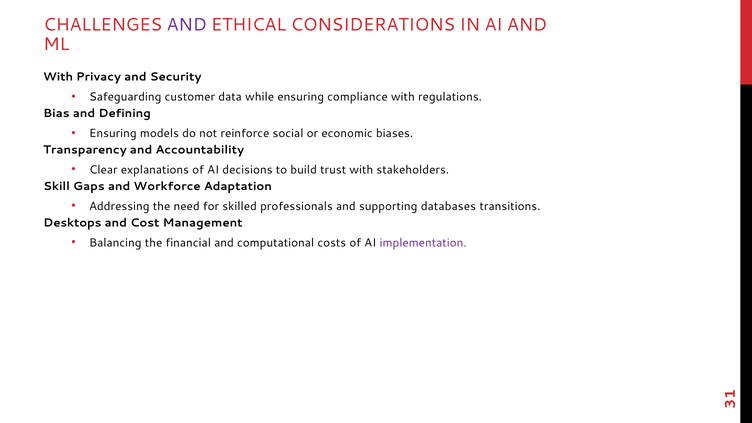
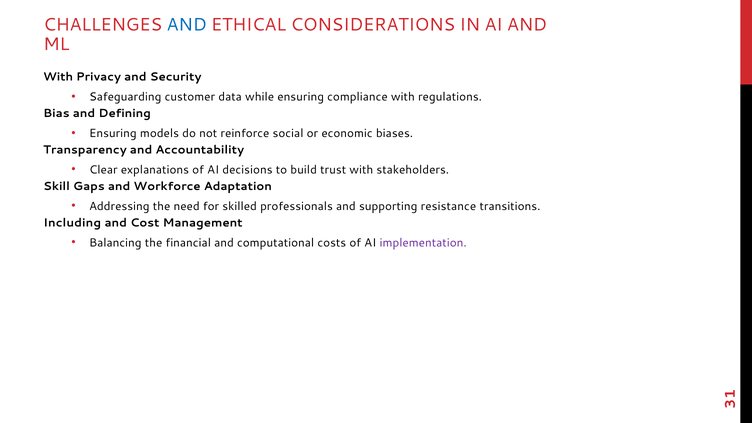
AND at (187, 25) colour: purple -> blue
databases: databases -> resistance
Desktops: Desktops -> Including
